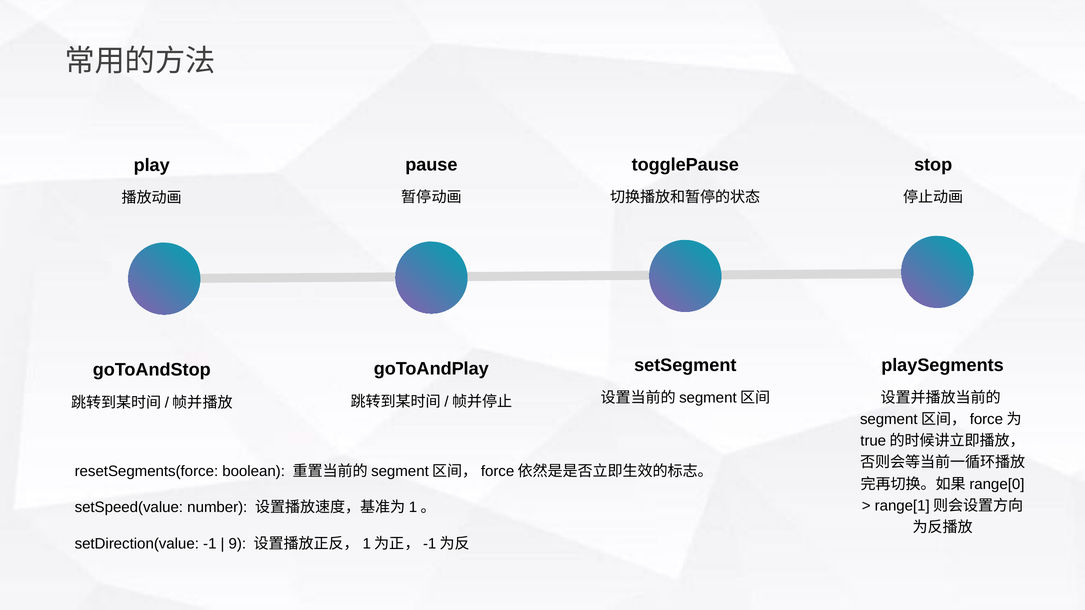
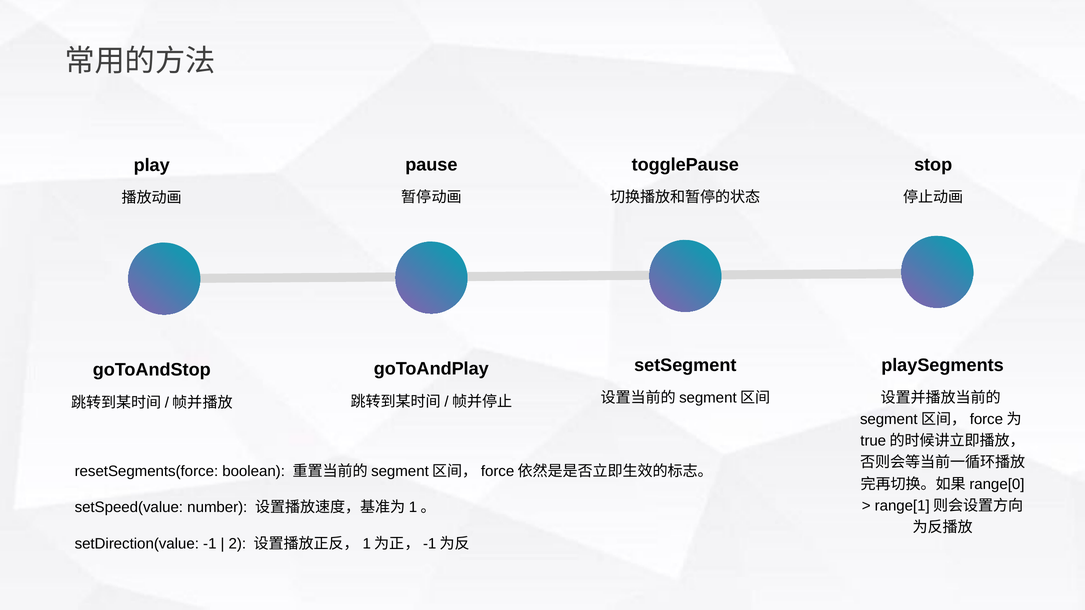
9: 9 -> 2
